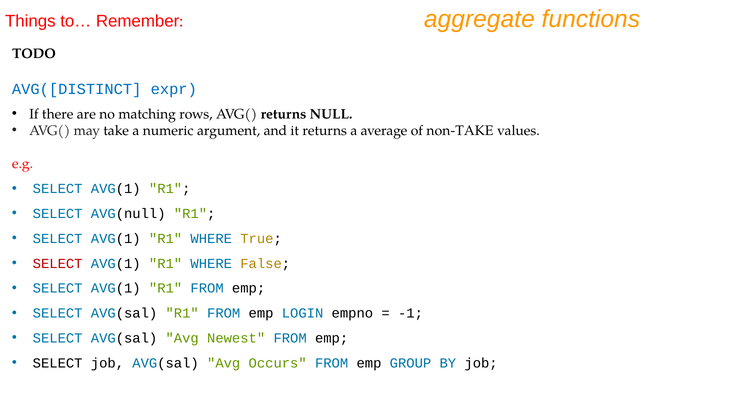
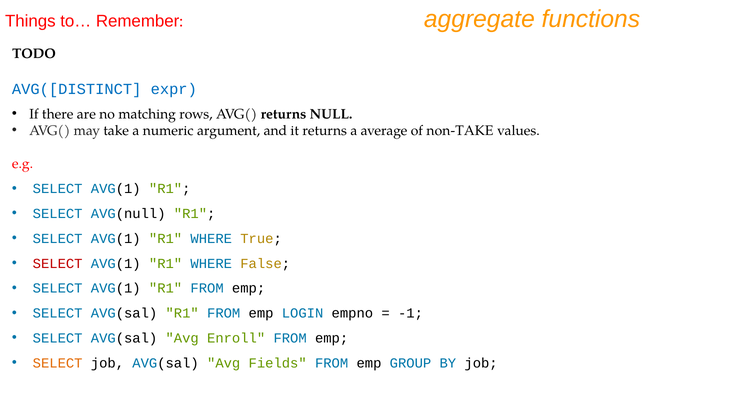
Newest: Newest -> Enroll
SELECT at (58, 363) colour: black -> orange
Occurs: Occurs -> Fields
